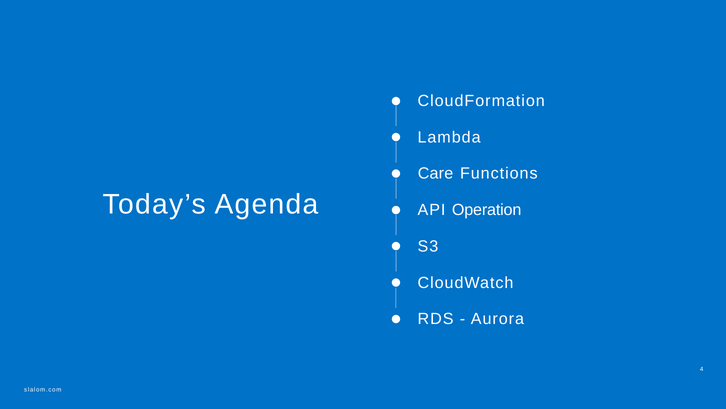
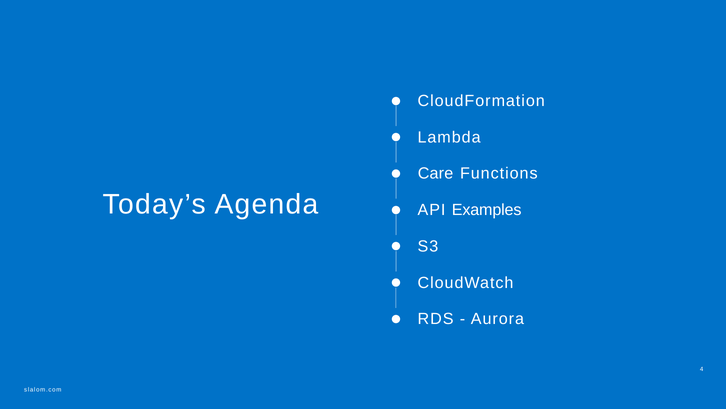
Operation: Operation -> Examples
